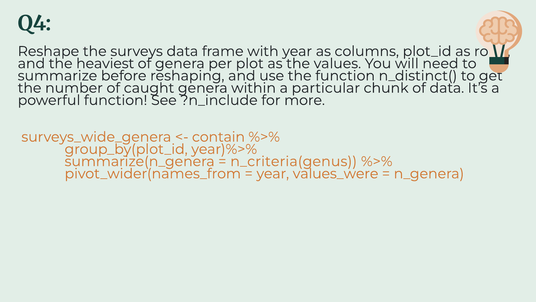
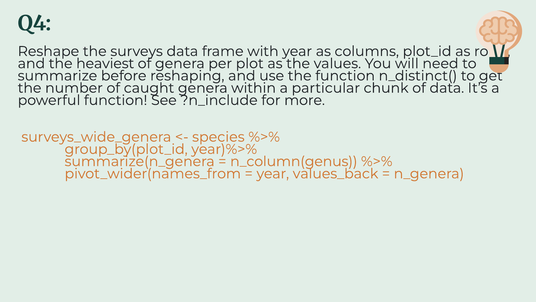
contain: contain -> species
n_criteria(genus: n_criteria(genus -> n_column(genus
values_were: values_were -> values_back
